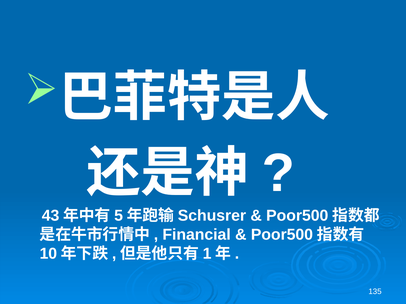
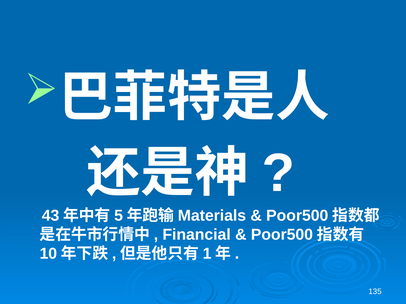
Schusrer: Schusrer -> Materials
